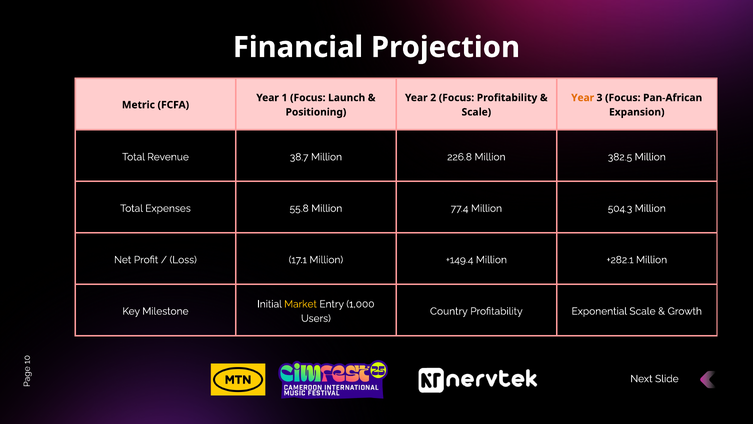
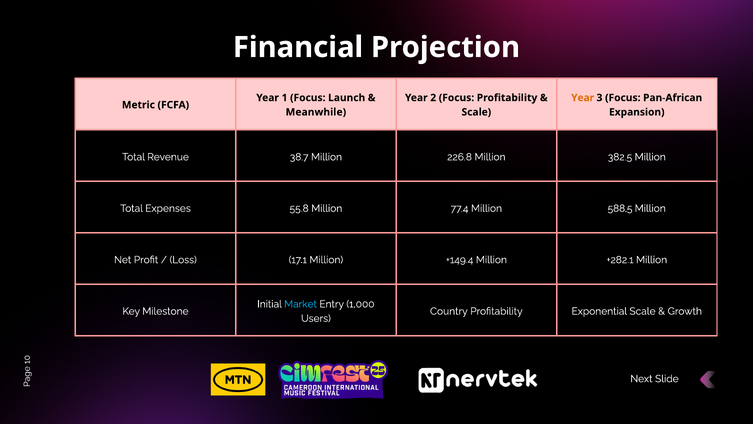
Positioning: Positioning -> Meanwhile
504.3: 504.3 -> 588.5
Market colour: yellow -> light blue
